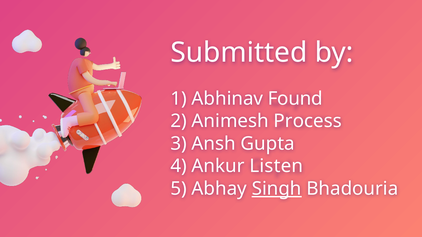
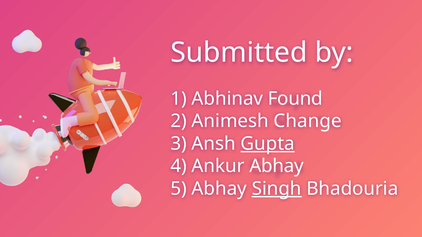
Process: Process -> Change
Gupta underline: none -> present
Ankur Listen: Listen -> Abhay
